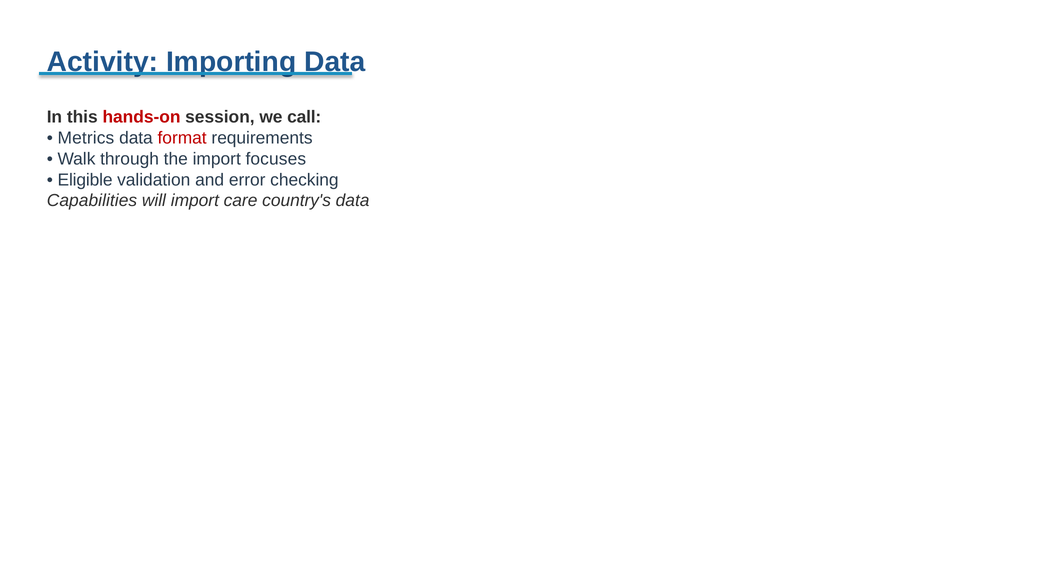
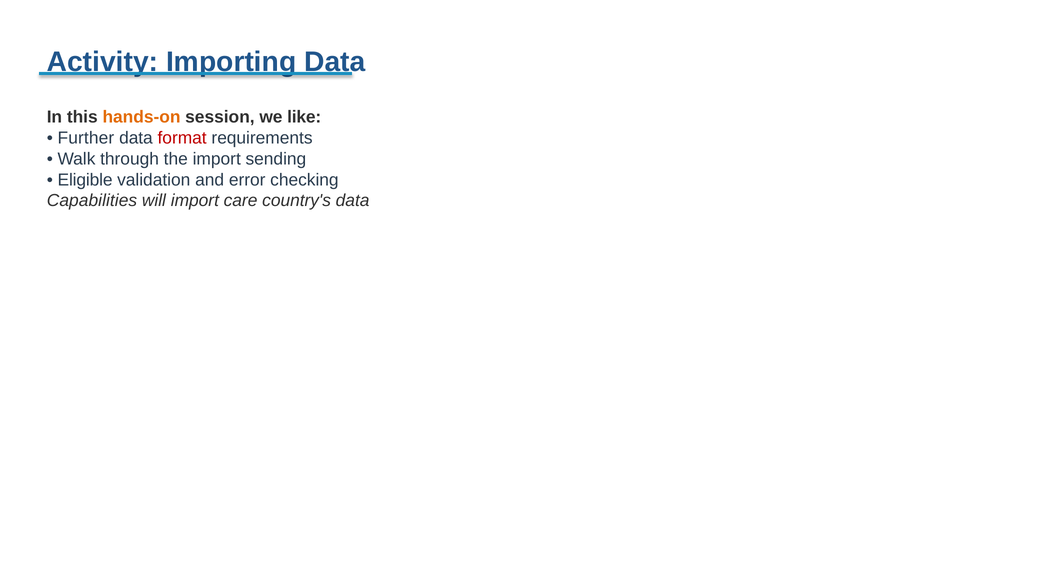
hands-on colour: red -> orange
call: call -> like
Metrics: Metrics -> Further
focuses: focuses -> sending
